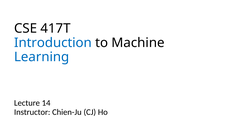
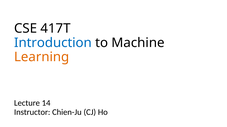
Learning colour: blue -> orange
